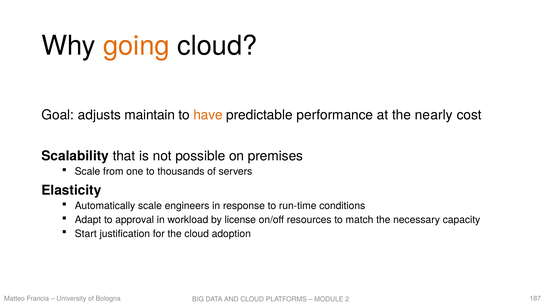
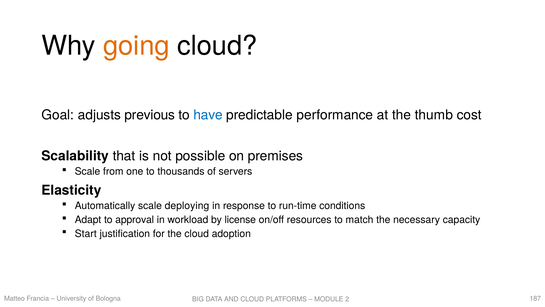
maintain: maintain -> previous
have colour: orange -> blue
nearly: nearly -> thumb
engineers: engineers -> deploying
